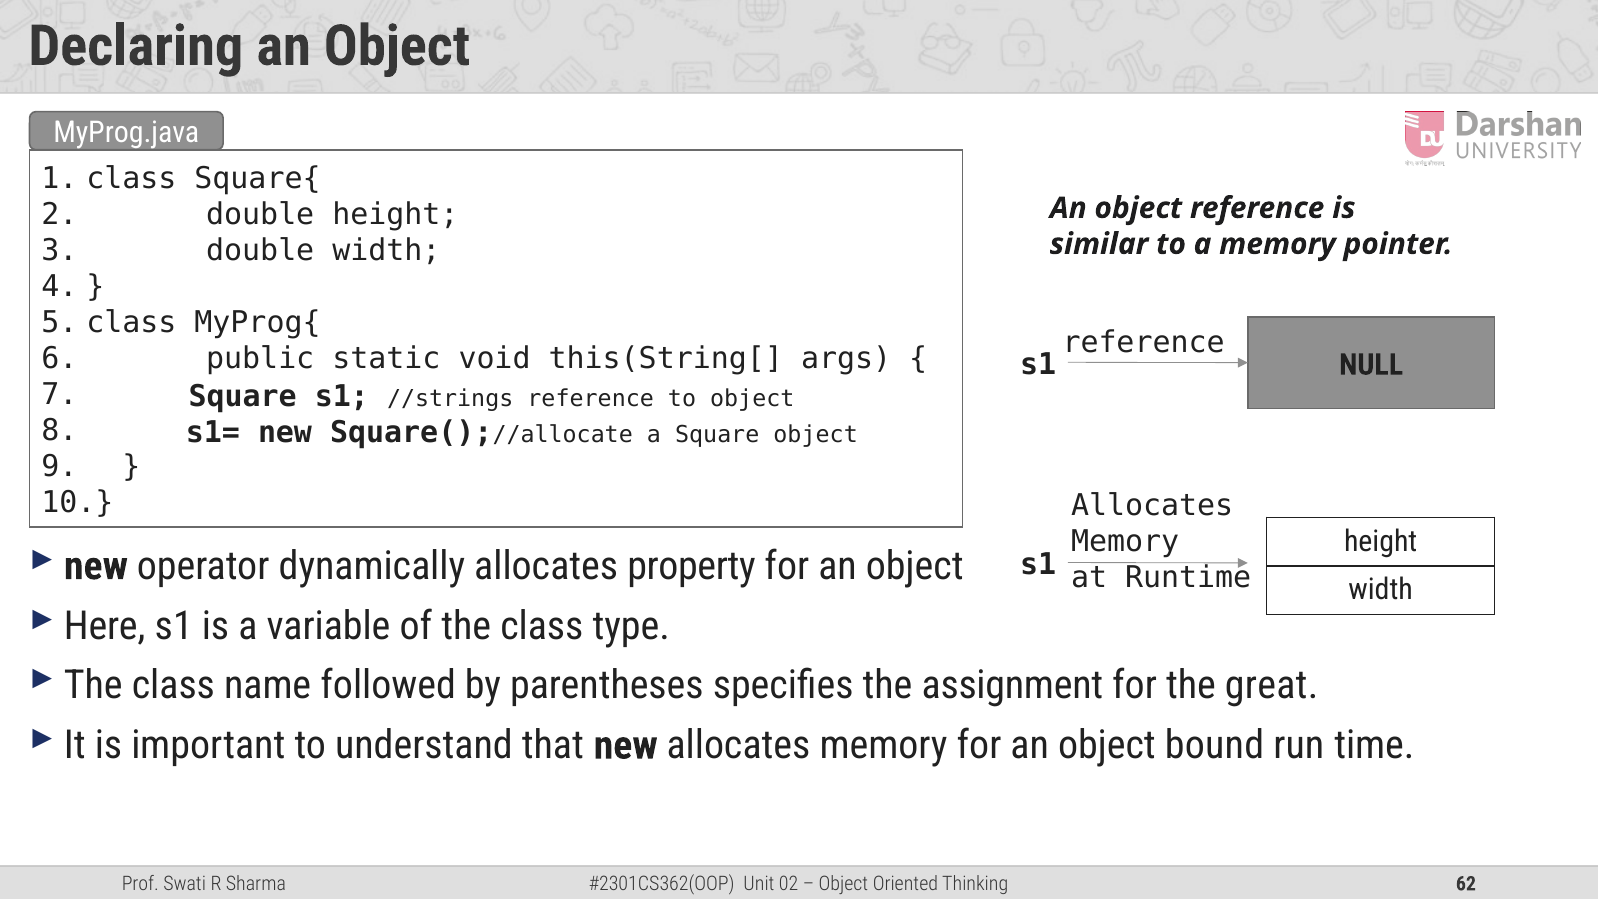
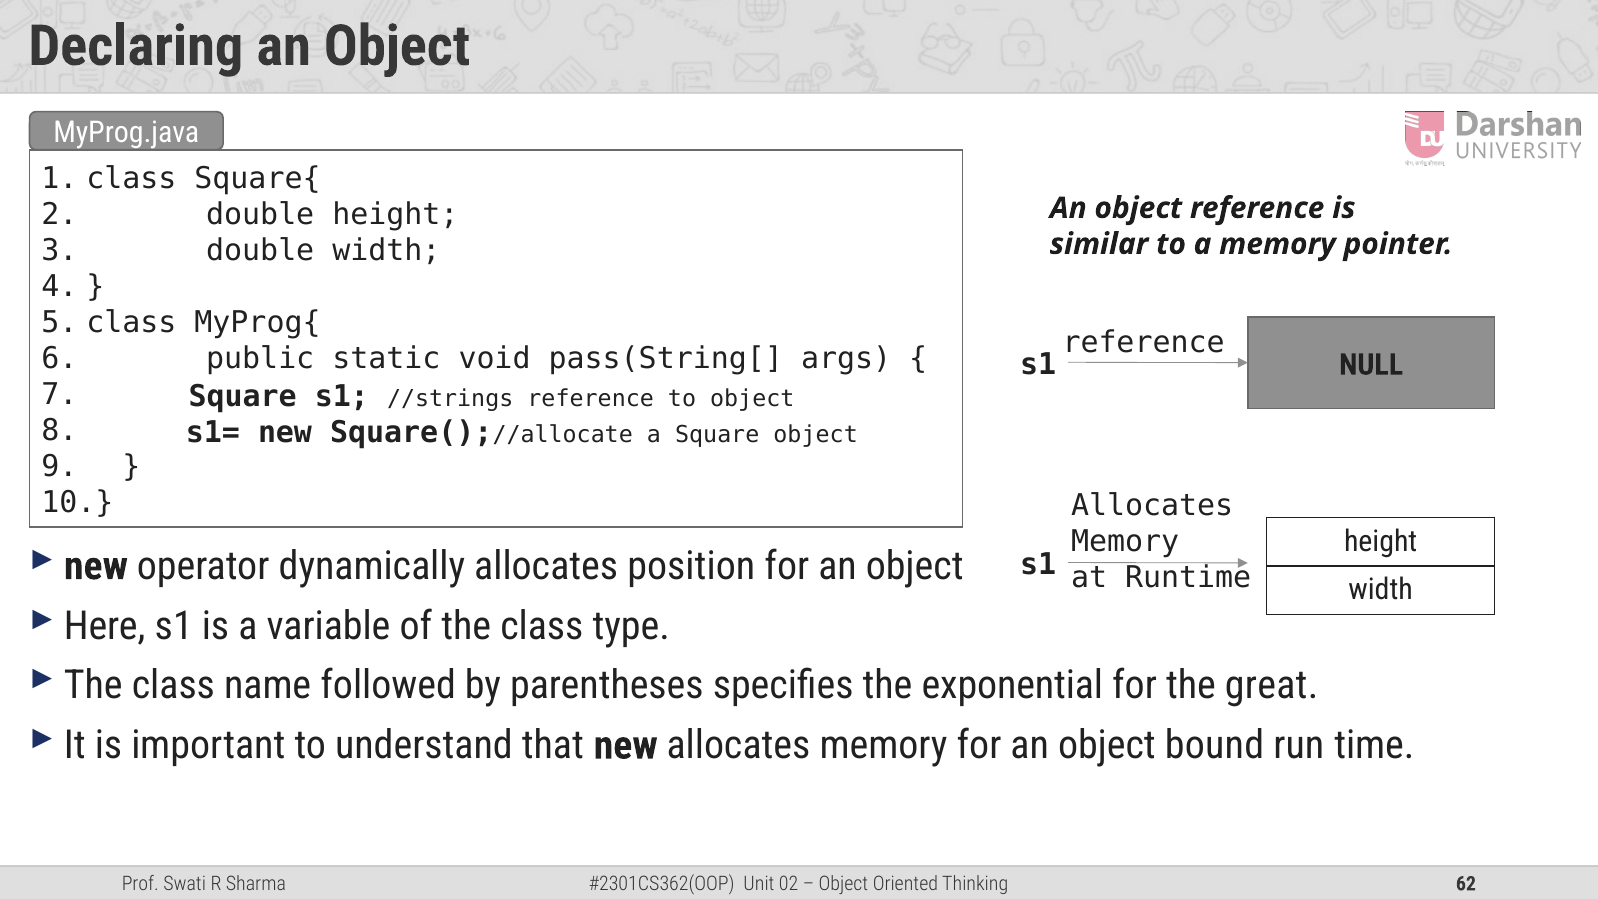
this(String[: this(String[ -> pass(String[
property: property -> position
assignment: assignment -> exponential
